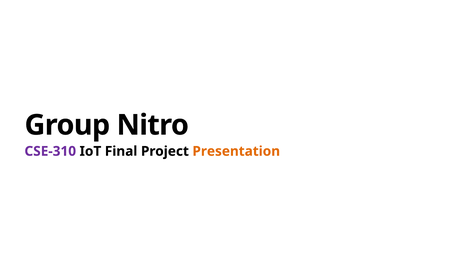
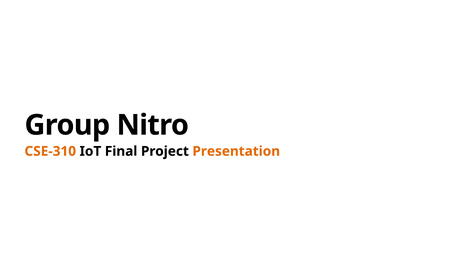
CSE-310 colour: purple -> orange
